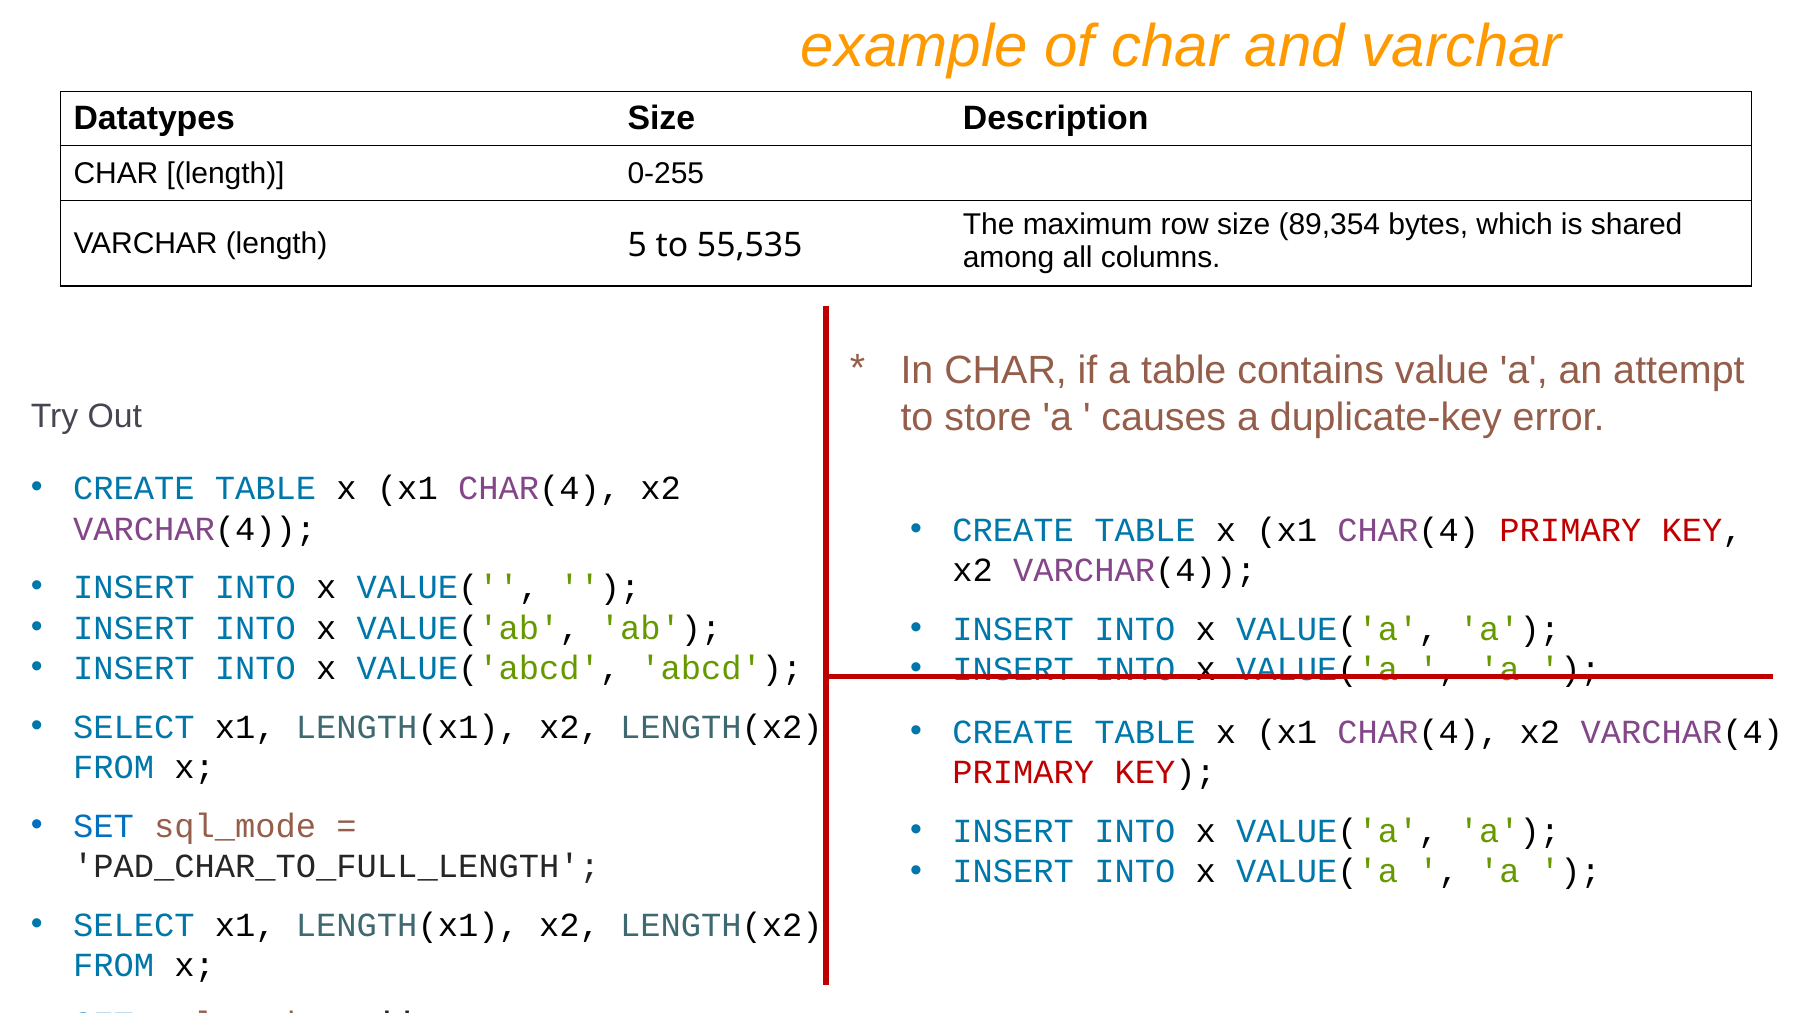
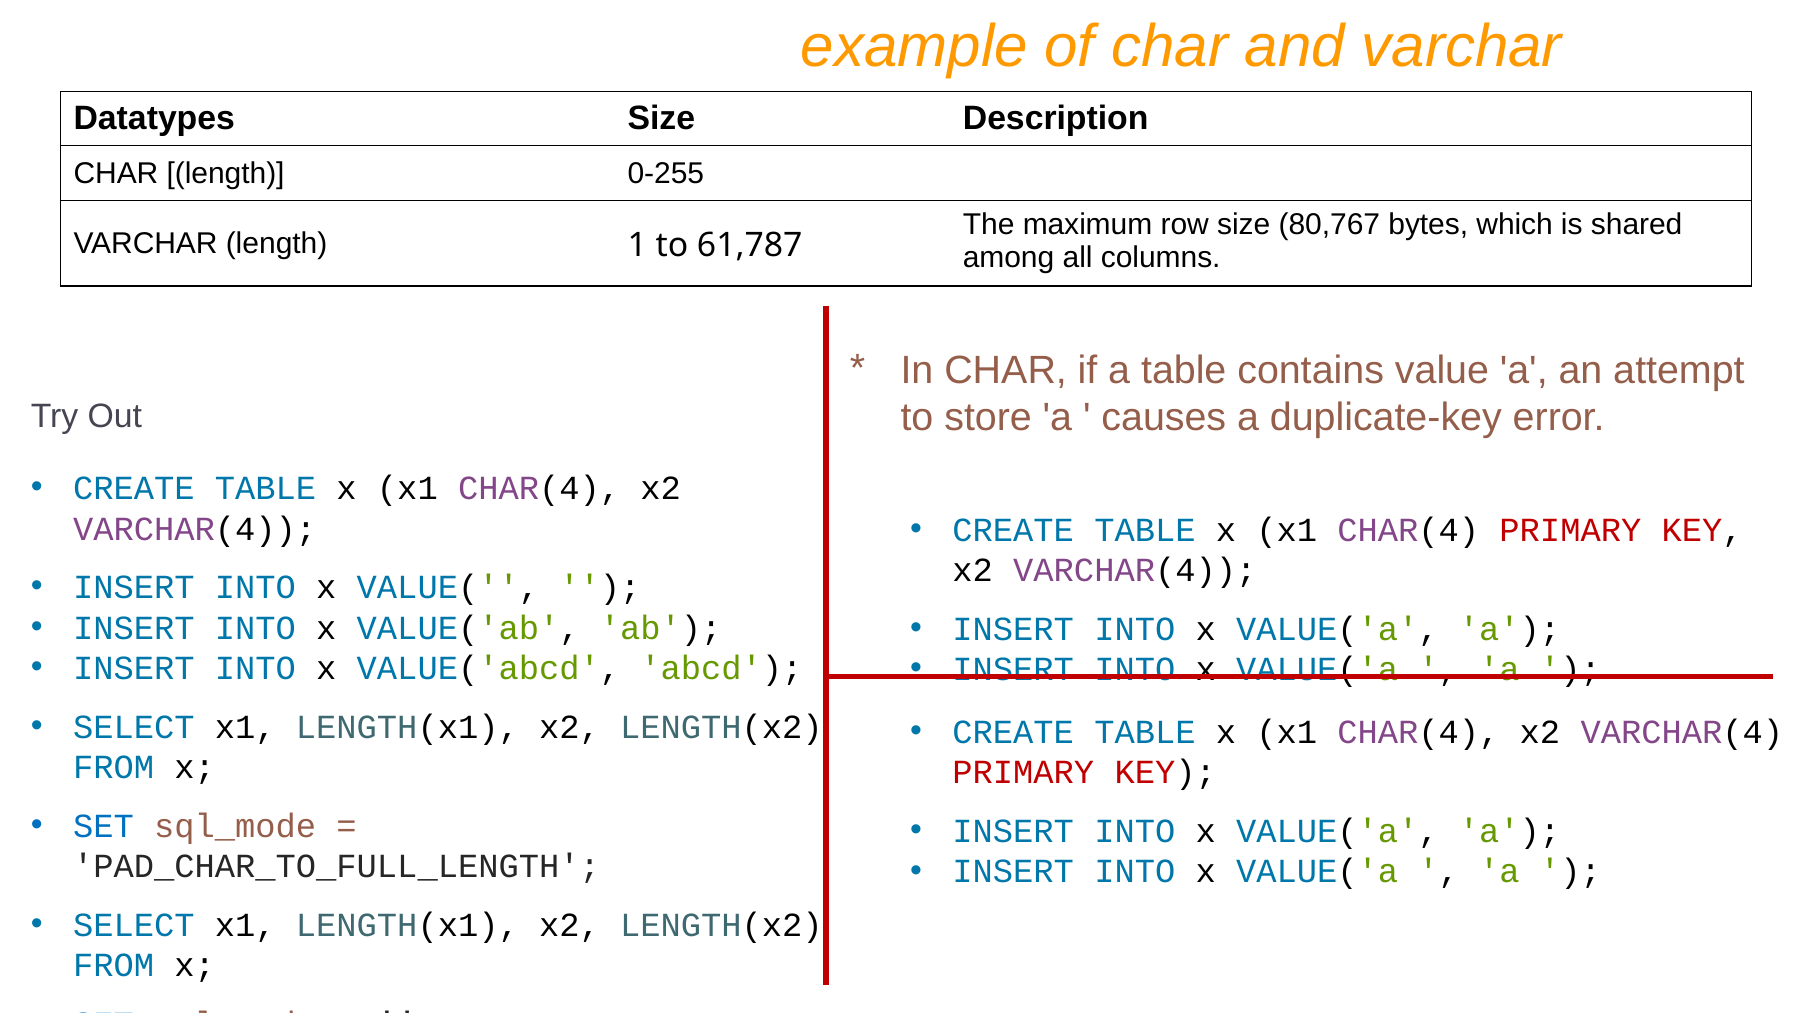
89,354: 89,354 -> 80,767
5: 5 -> 1
55,535: 55,535 -> 61,787
